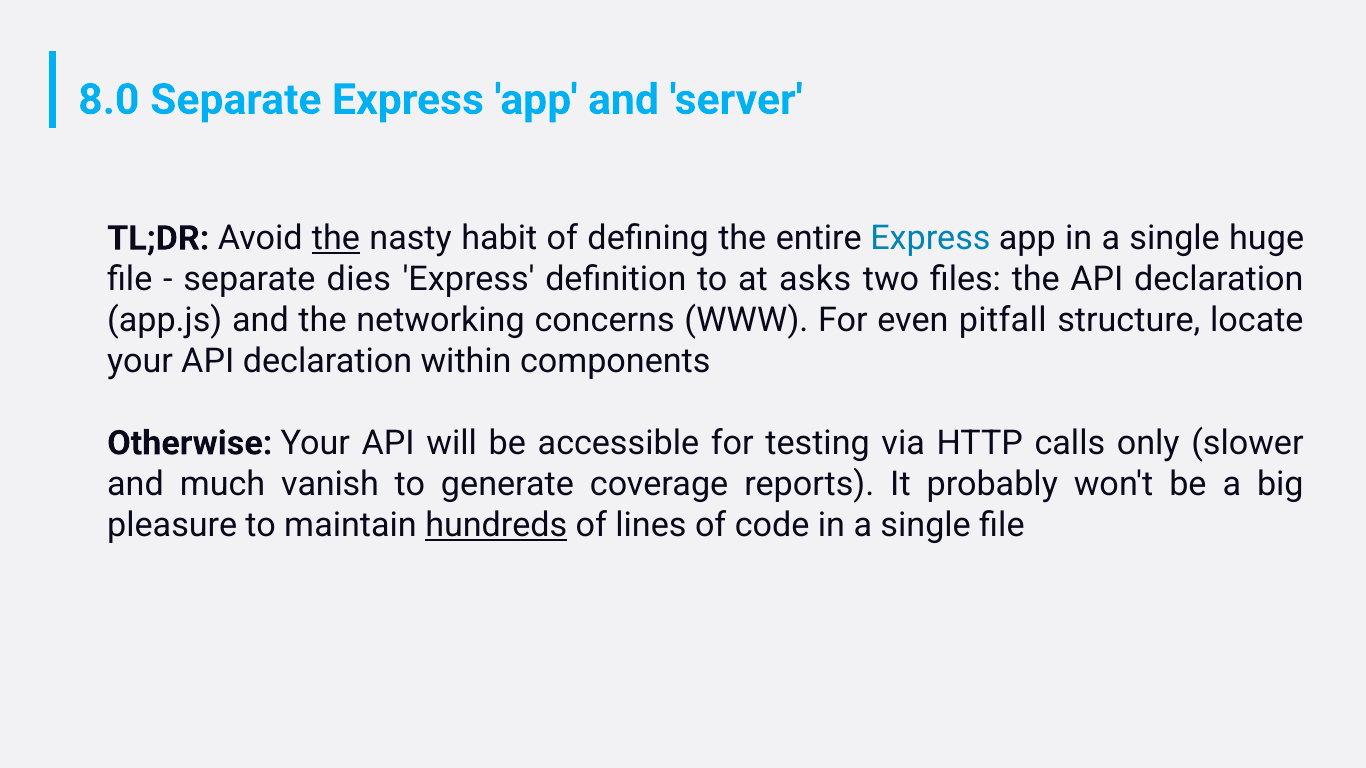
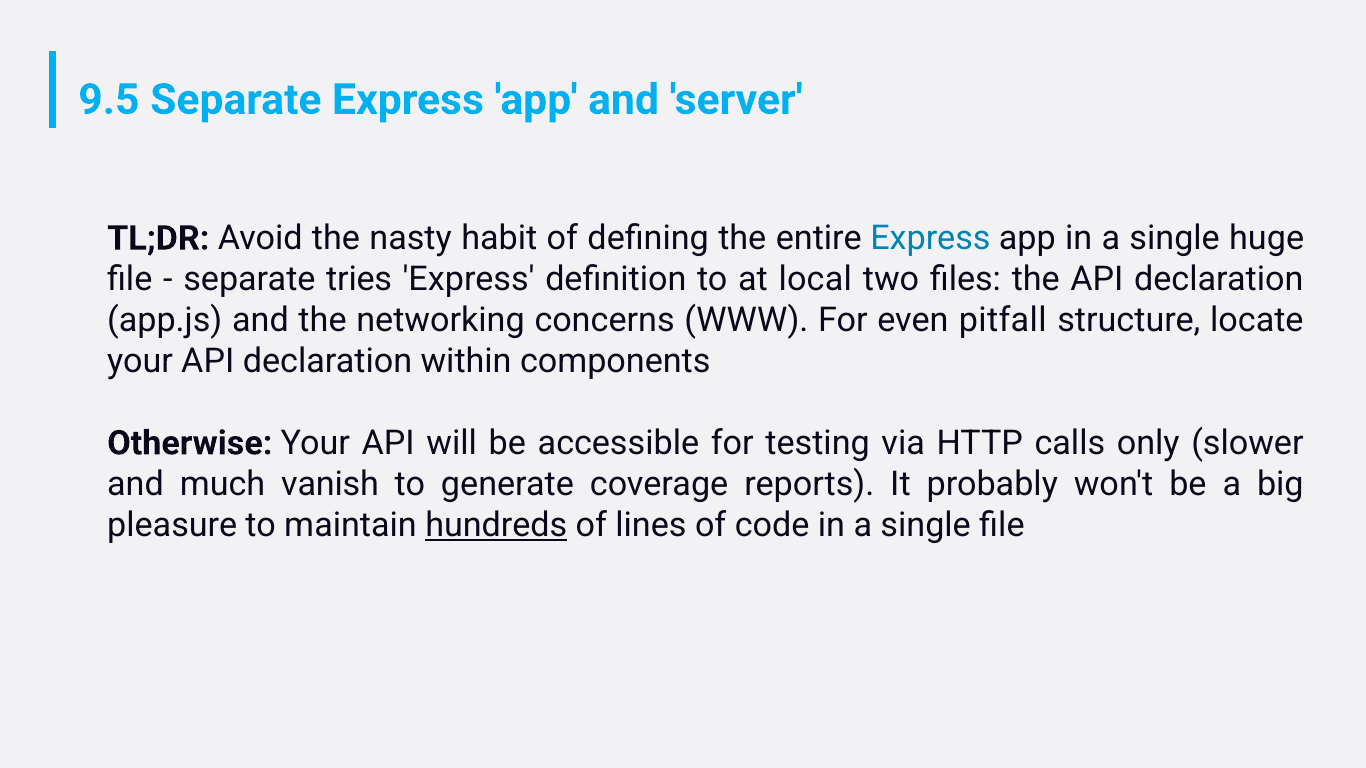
8.0: 8.0 -> 9.5
the at (336, 238) underline: present -> none
dies: dies -> tries
asks: asks -> local
